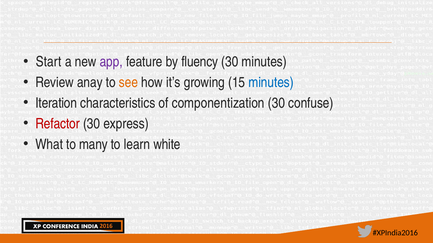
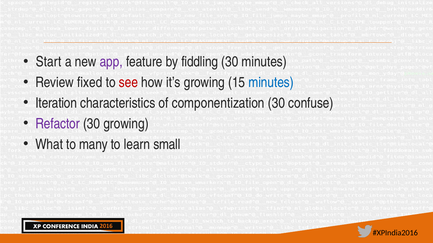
fluency: fluency -> fiddling
anay: anay -> fixed
see colour: orange -> red
Refactor colour: red -> purple
30 express: express -> growing
white: white -> small
